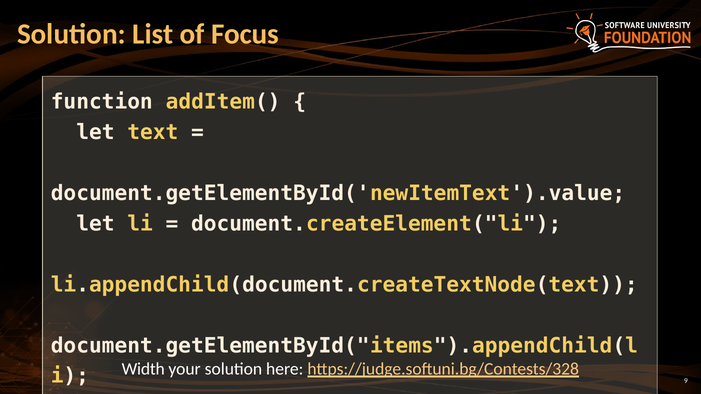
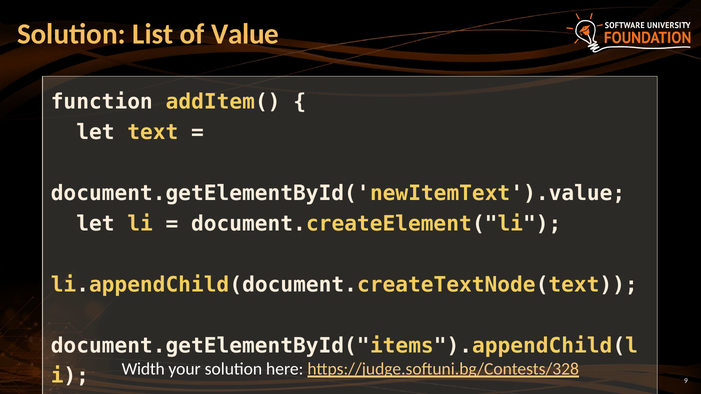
Focus: Focus -> Value
